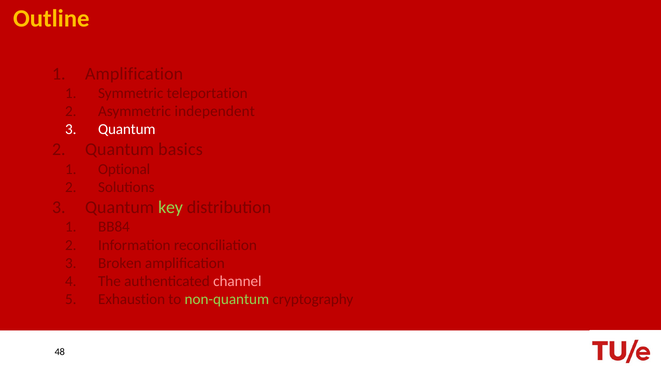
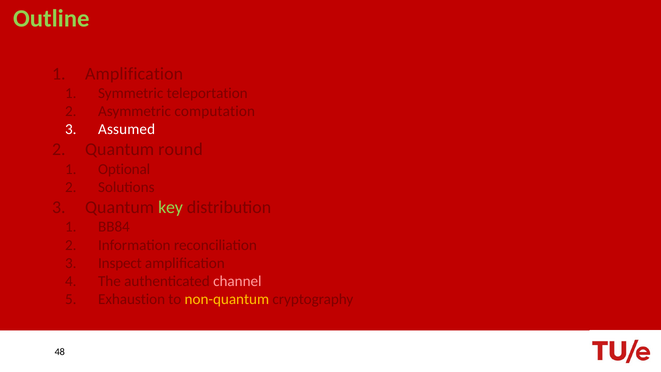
Outline colour: yellow -> light green
independent: independent -> computation
Quantum at (127, 129): Quantum -> Assumed
basics: basics -> round
Broken: Broken -> Inspect
non-quantum colour: light green -> yellow
